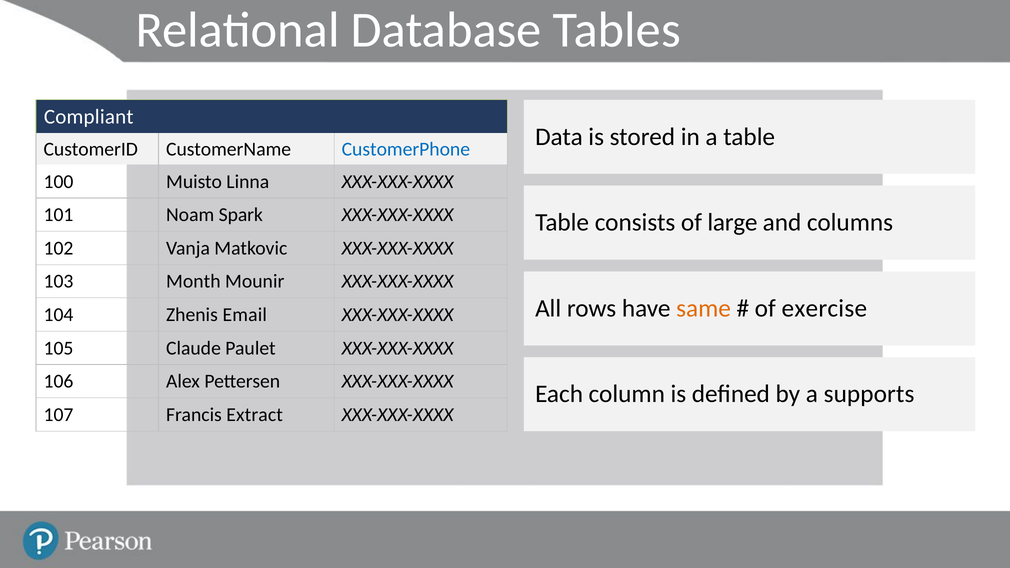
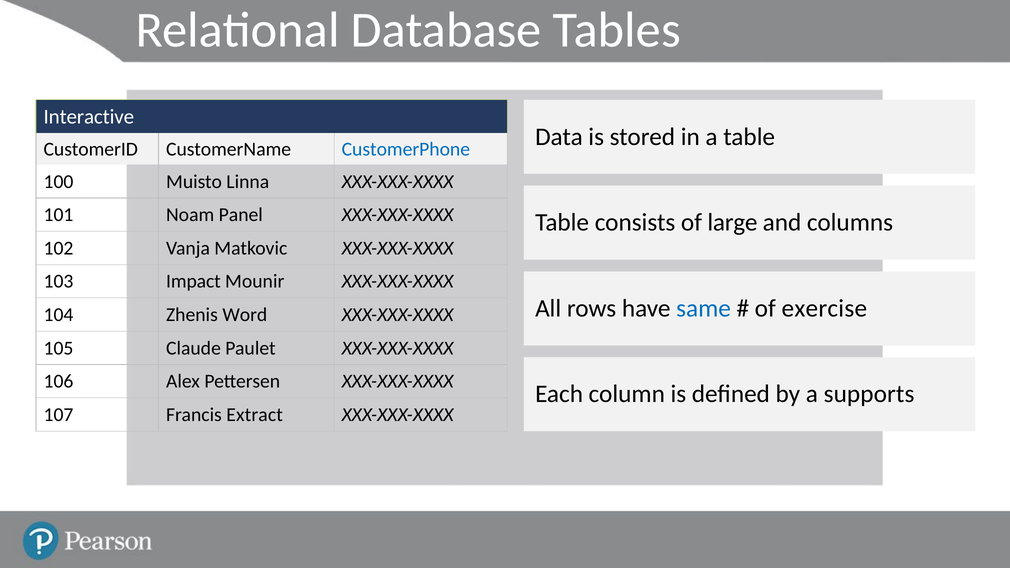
Compliant: Compliant -> Interactive
Spark: Spark -> Panel
Month: Month -> Impact
same colour: orange -> blue
Email: Email -> Word
